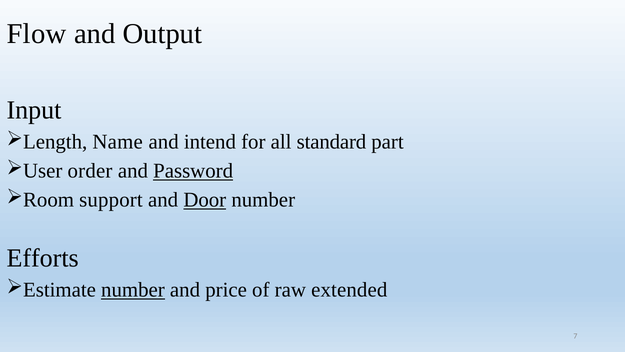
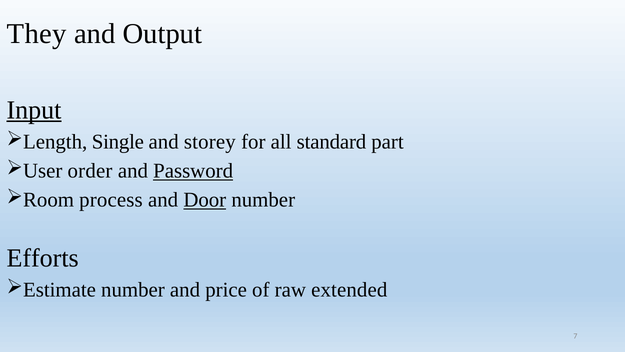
Flow: Flow -> They
Input underline: none -> present
Name: Name -> Single
intend: intend -> storey
support: support -> process
number at (133, 290) underline: present -> none
